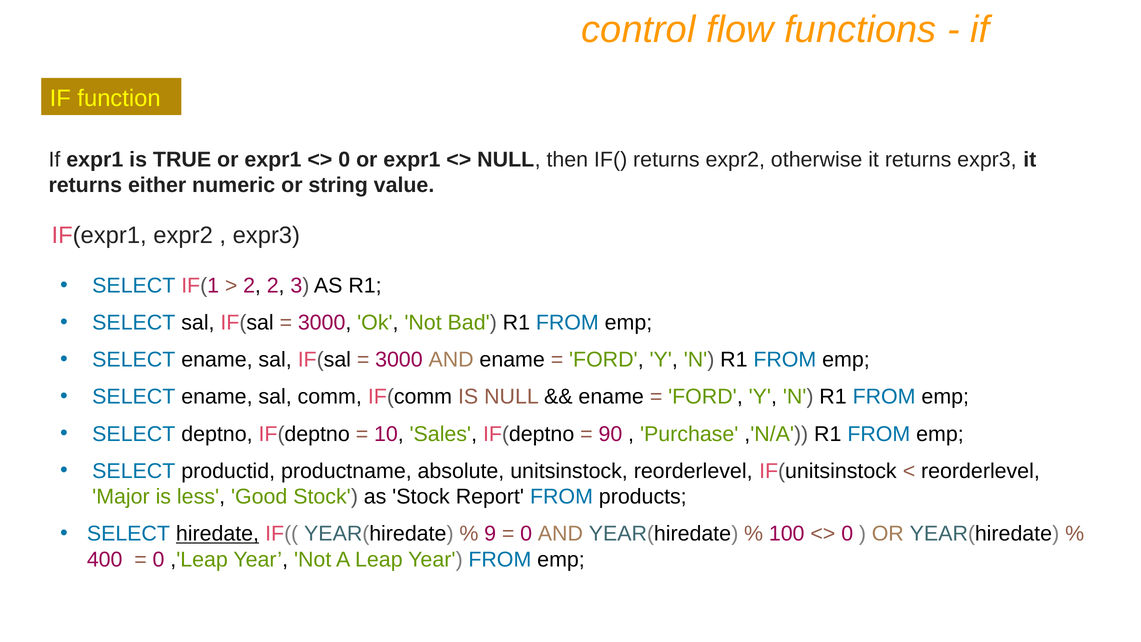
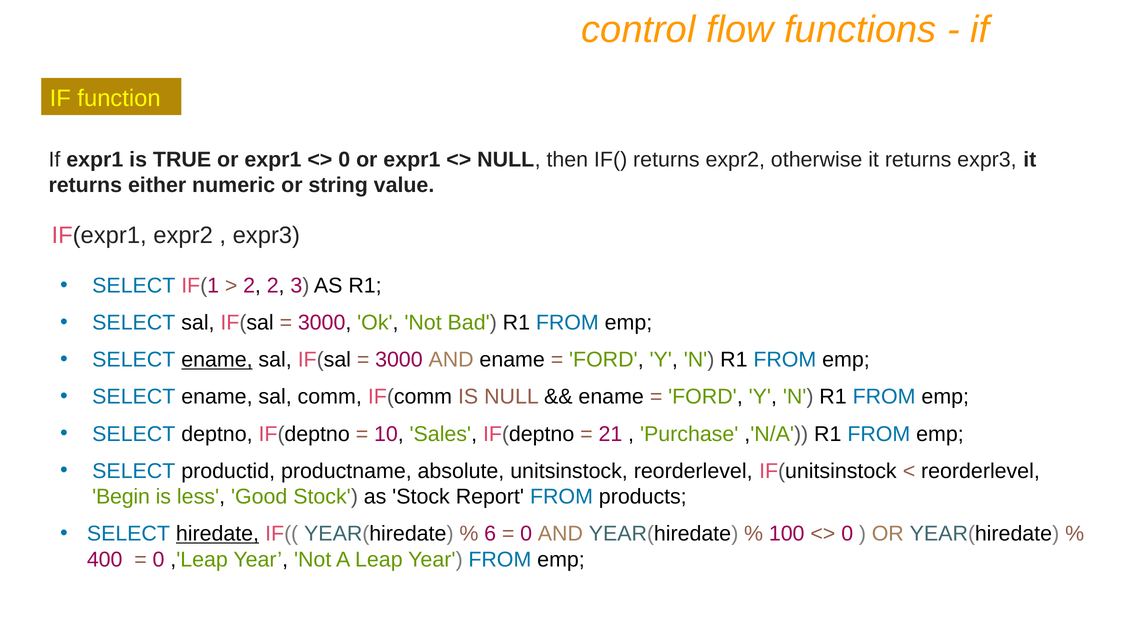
ename at (217, 360) underline: none -> present
90: 90 -> 21
Major: Major -> Begin
9: 9 -> 6
